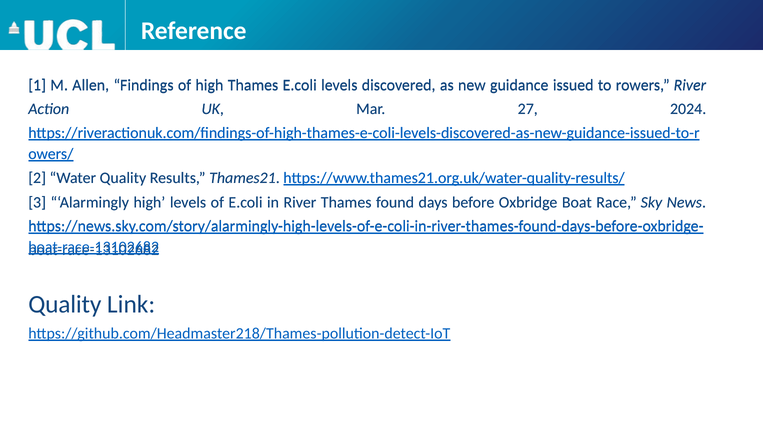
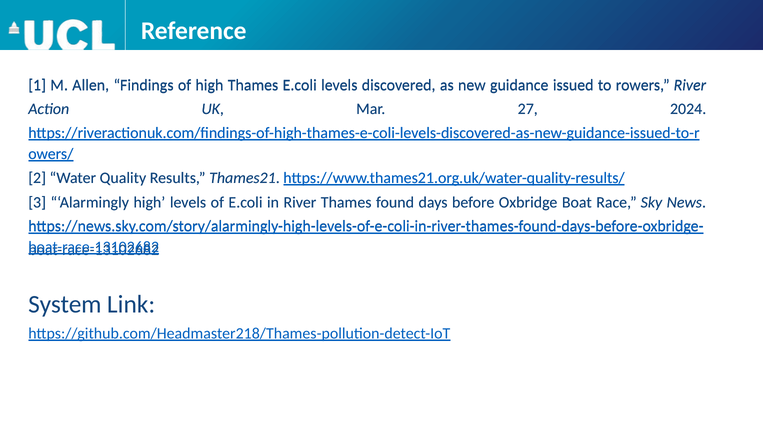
Quality at (65, 304): Quality -> System
